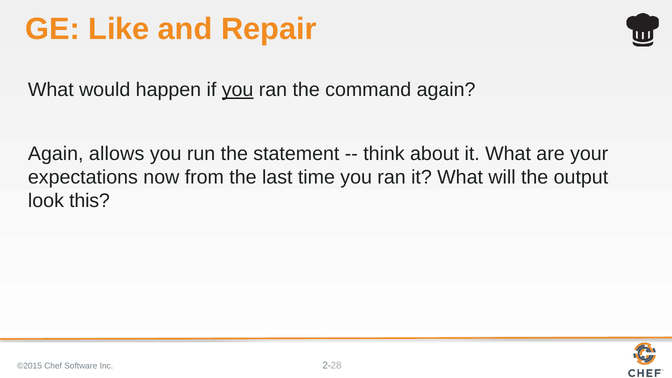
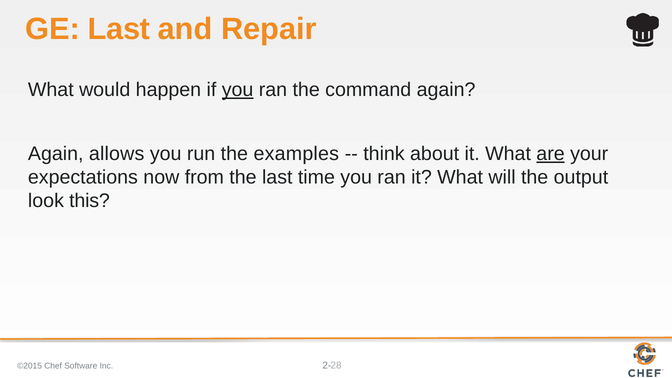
GE Like: Like -> Last
statement: statement -> examples
are underline: none -> present
